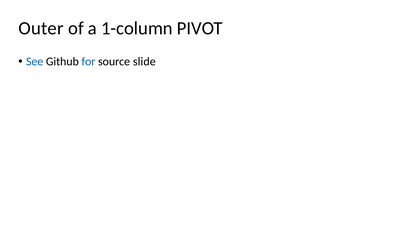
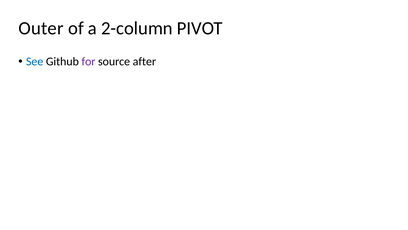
1-column: 1-column -> 2-column
for colour: blue -> purple
slide: slide -> after
